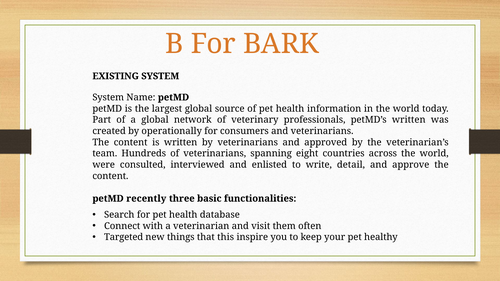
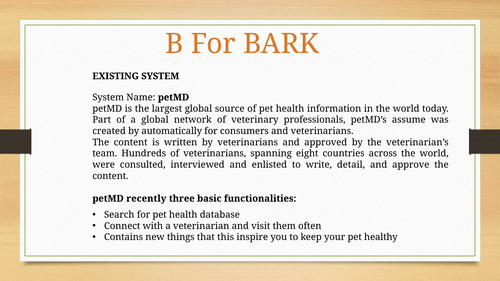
petMD’s written: written -> assume
operationally: operationally -> automatically
Targeted: Targeted -> Contains
